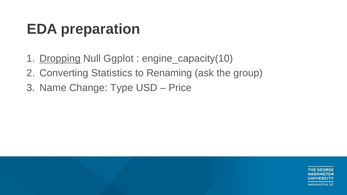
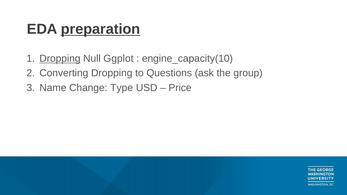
preparation underline: none -> present
Converting Statistics: Statistics -> Dropping
Renaming: Renaming -> Questions
